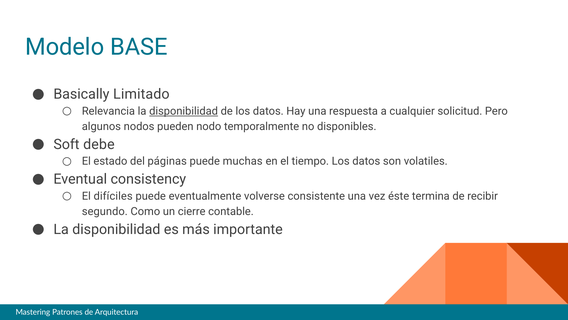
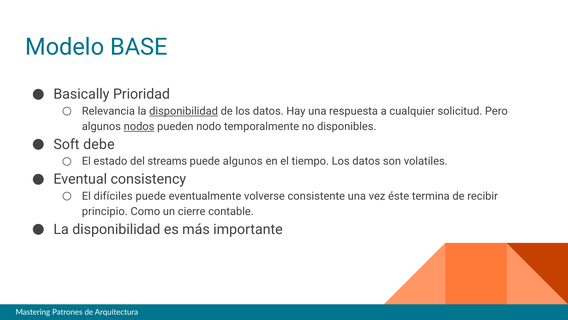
Limitado: Limitado -> Prioridad
nodos underline: none -> present
páginas: páginas -> streams
puede muchas: muchas -> algunos
segundo: segundo -> principio
